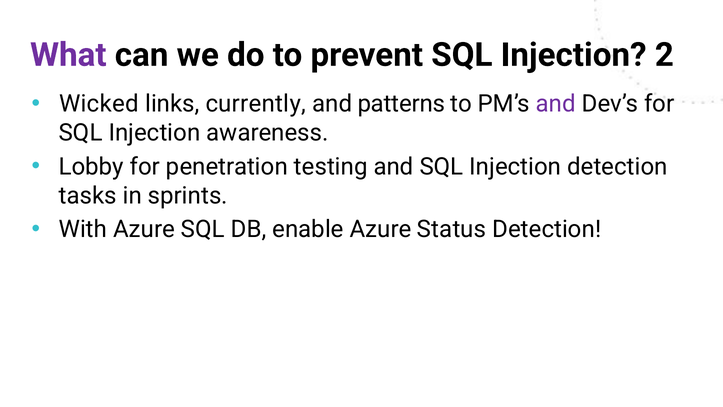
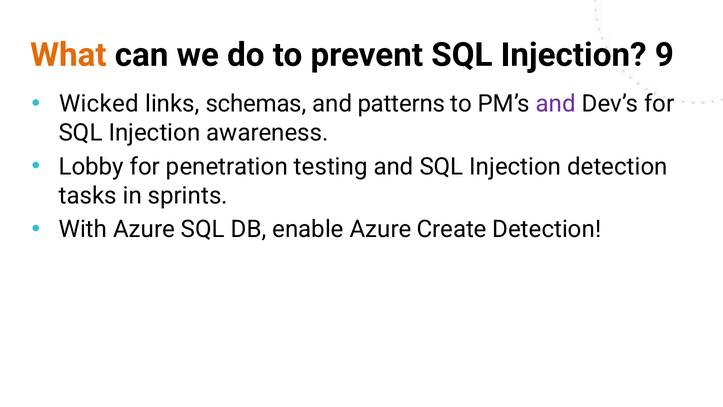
What colour: purple -> orange
2: 2 -> 9
currently: currently -> schemas
Status: Status -> Create
